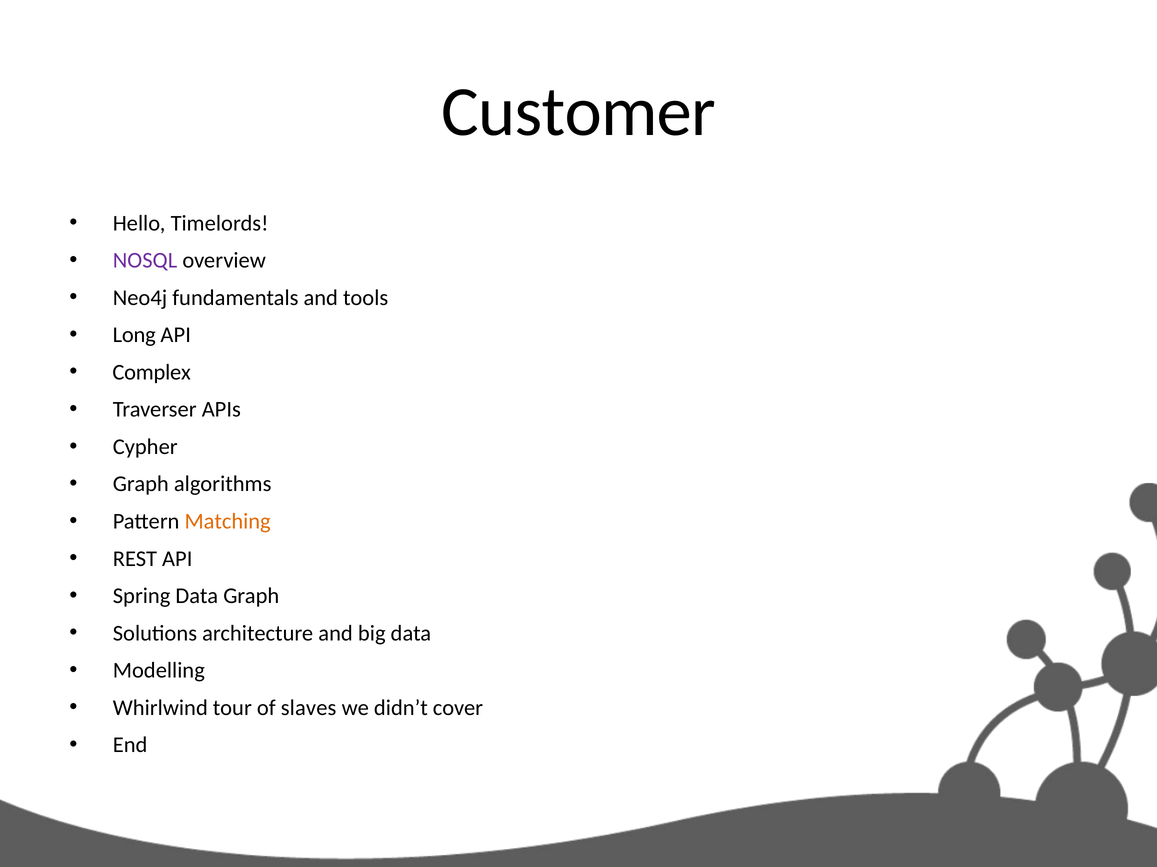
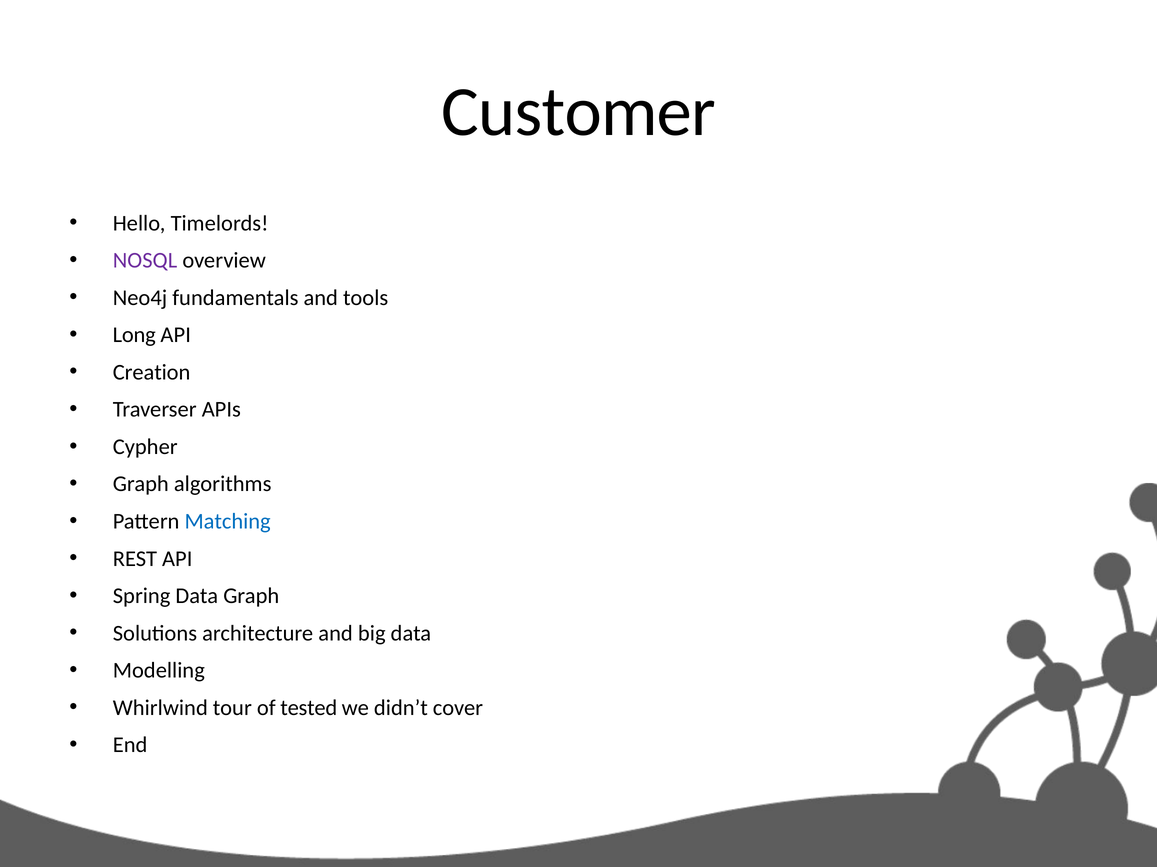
Complex: Complex -> Creation
Matching colour: orange -> blue
slaves: slaves -> tested
